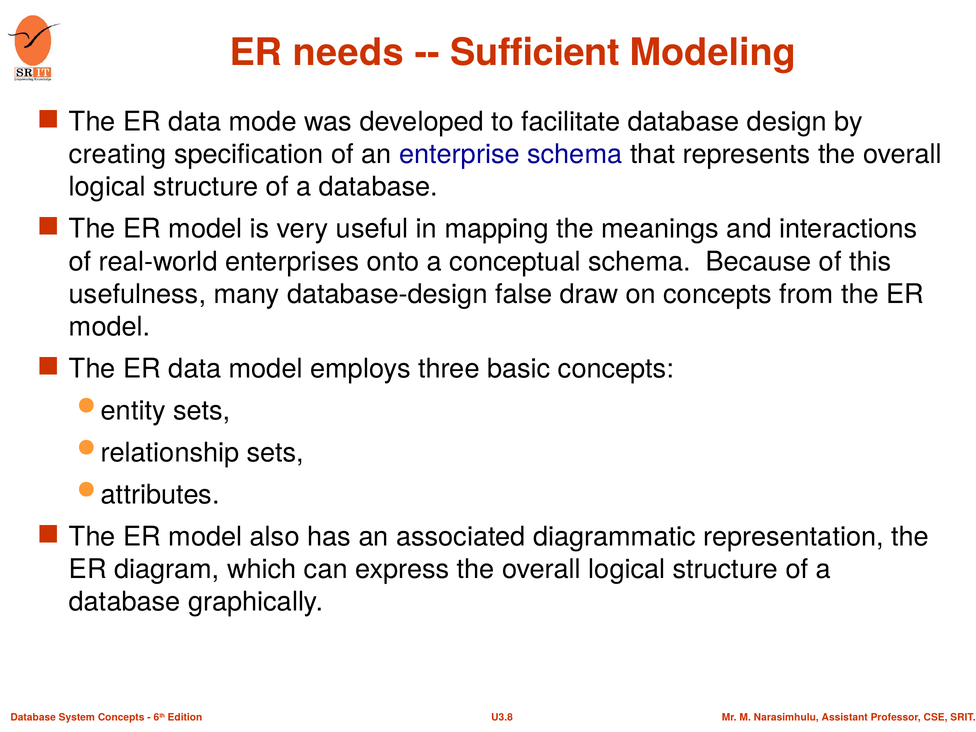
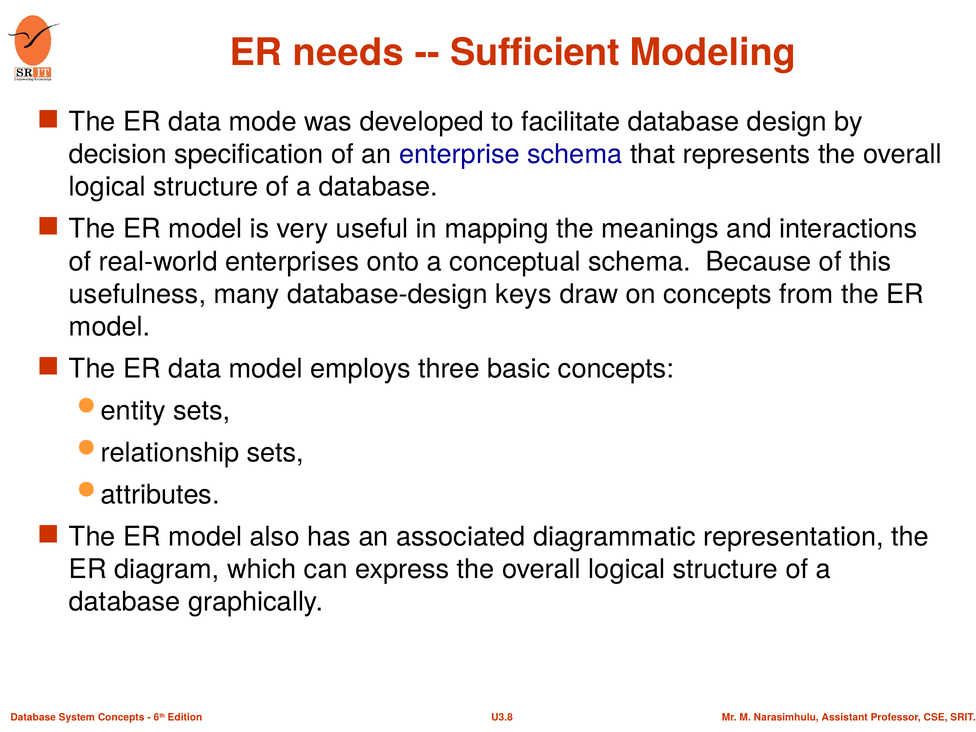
creating: creating -> decision
false: false -> keys
